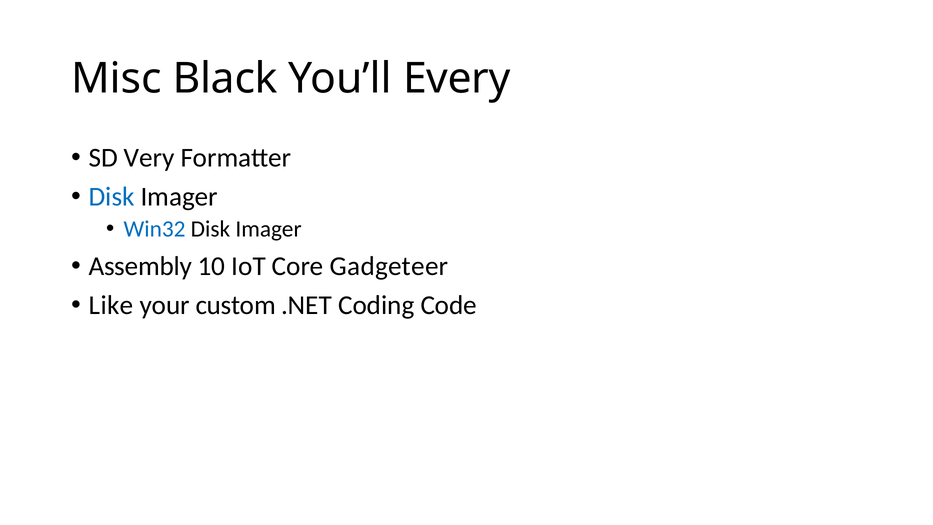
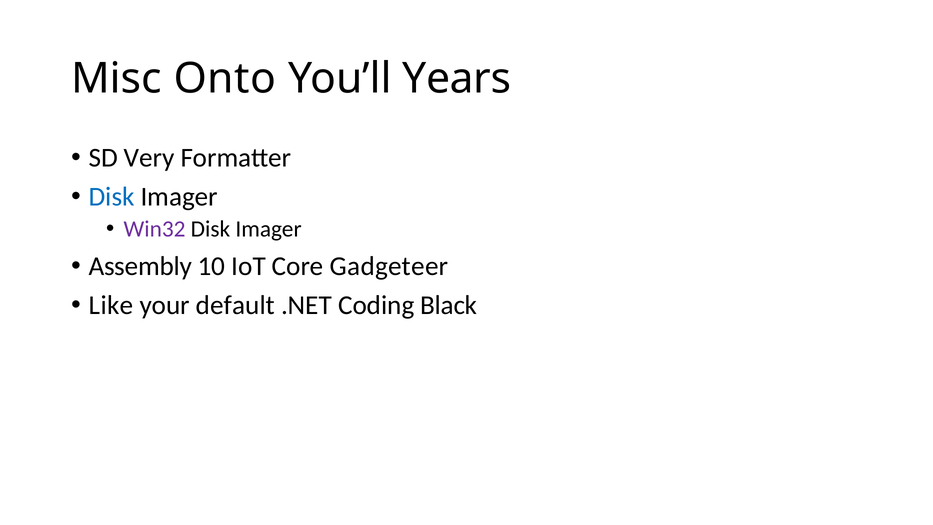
Black: Black -> Onto
Every: Every -> Years
Win32 colour: blue -> purple
custom: custom -> default
Code: Code -> Black
